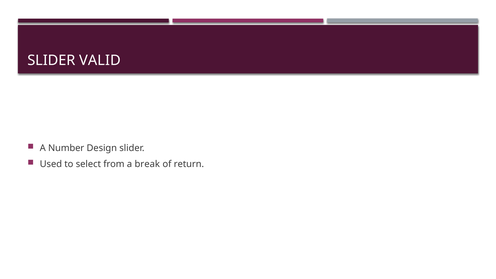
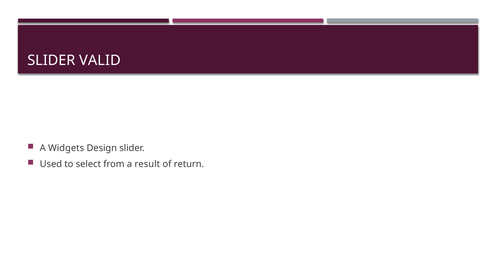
Number: Number -> Widgets
break: break -> result
